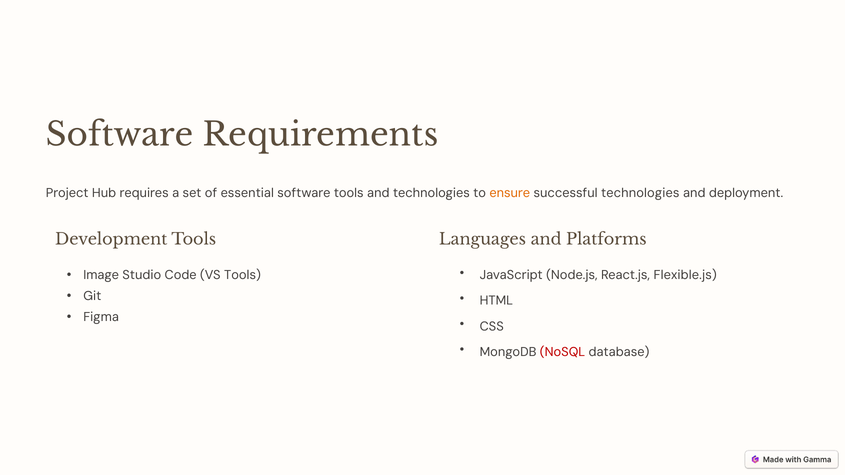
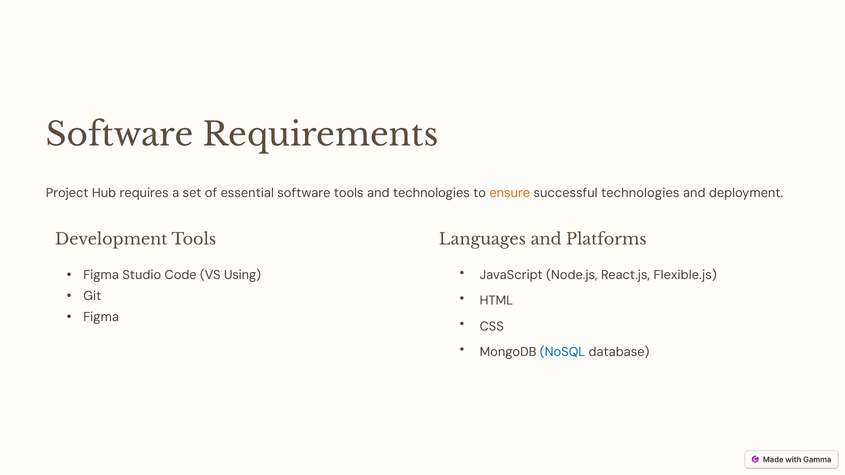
Image at (101, 275): Image -> Figma
VS Tools: Tools -> Using
NoSQL colour: red -> blue
